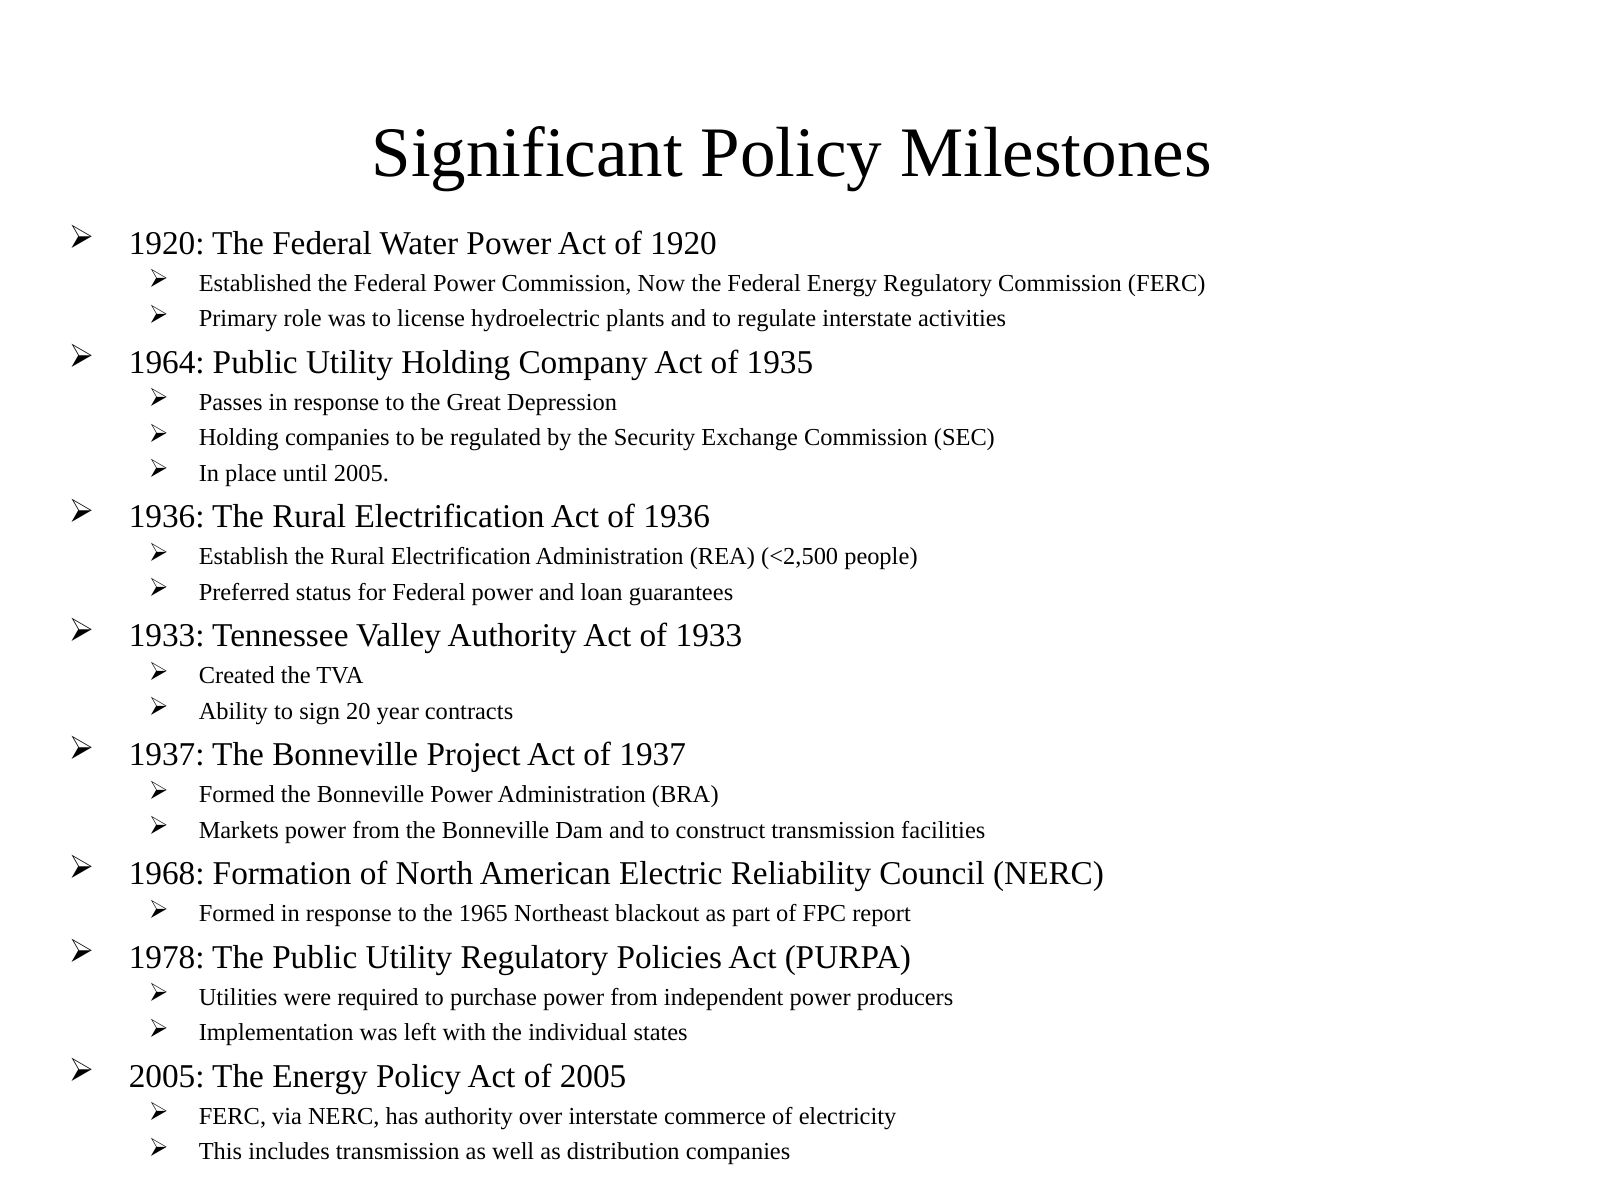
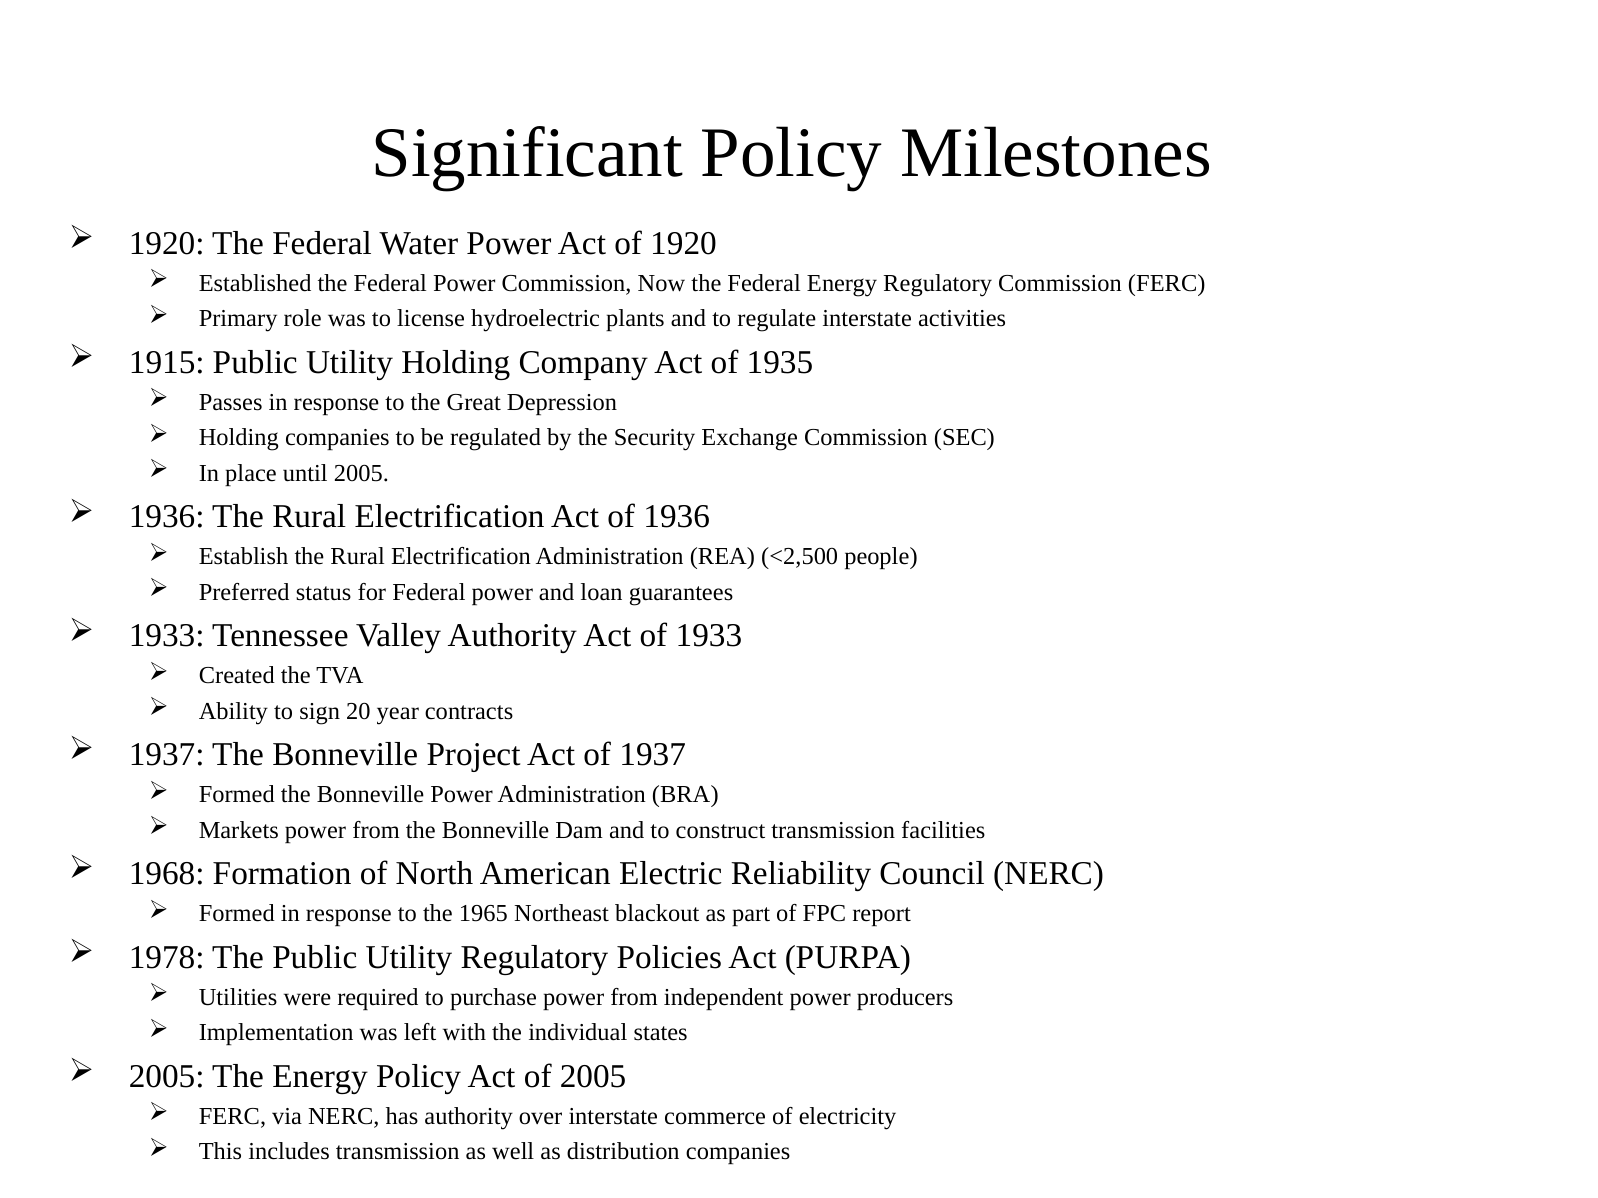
1964: 1964 -> 1915
